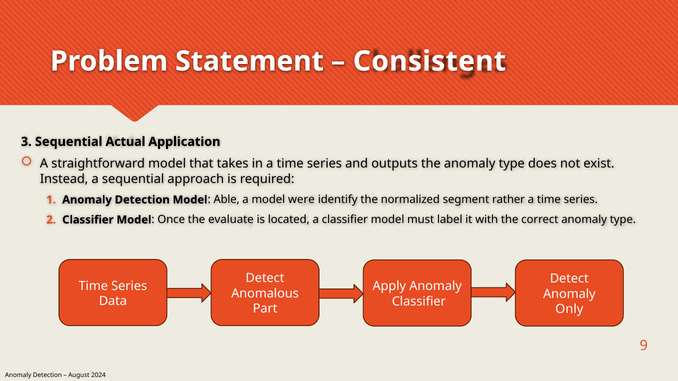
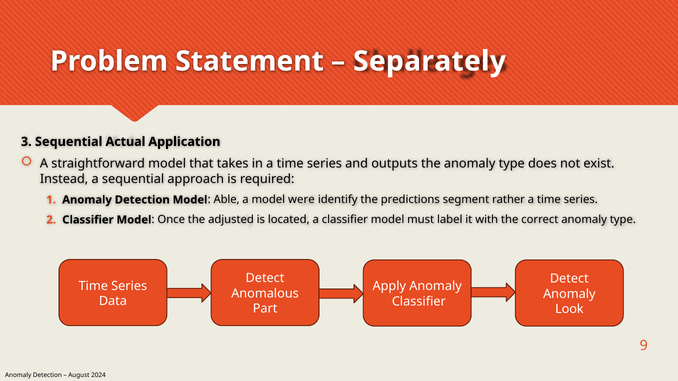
Consistent: Consistent -> Separately
normalized: normalized -> predictions
evaluate: evaluate -> adjusted
Only: Only -> Look
